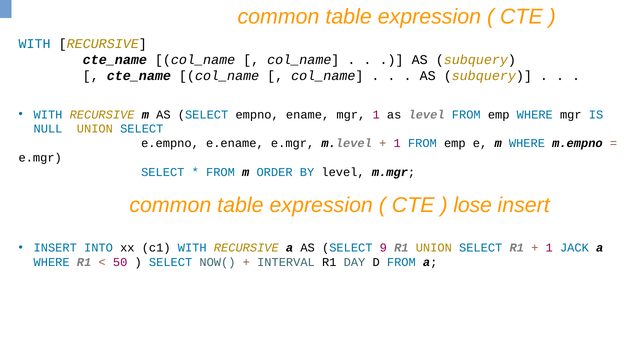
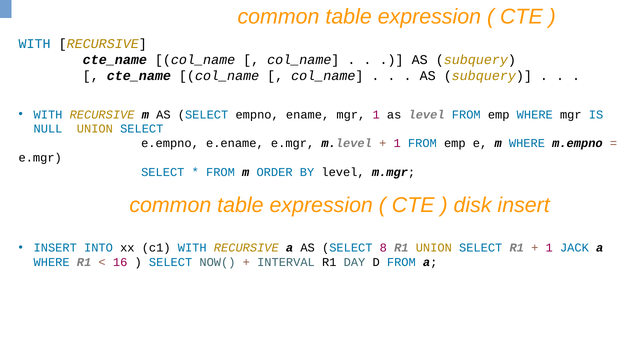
lose: lose -> disk
9: 9 -> 8
50: 50 -> 16
